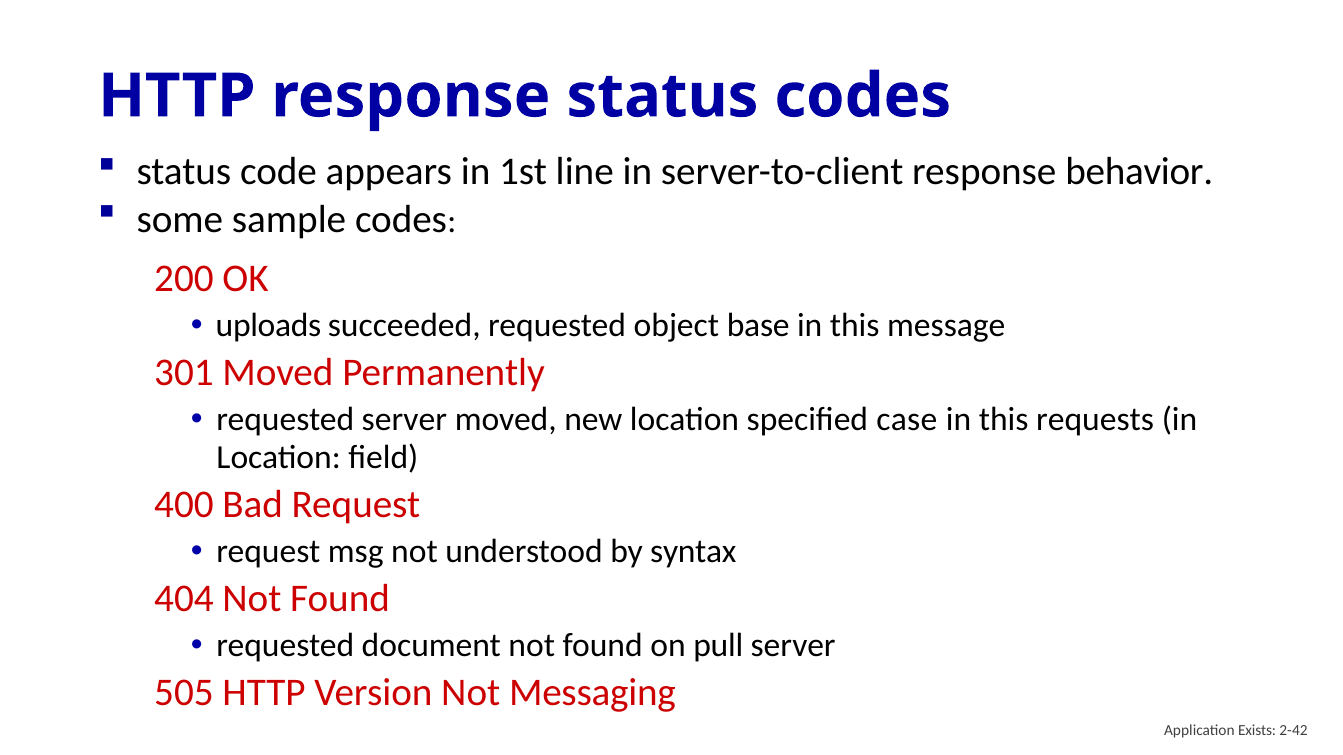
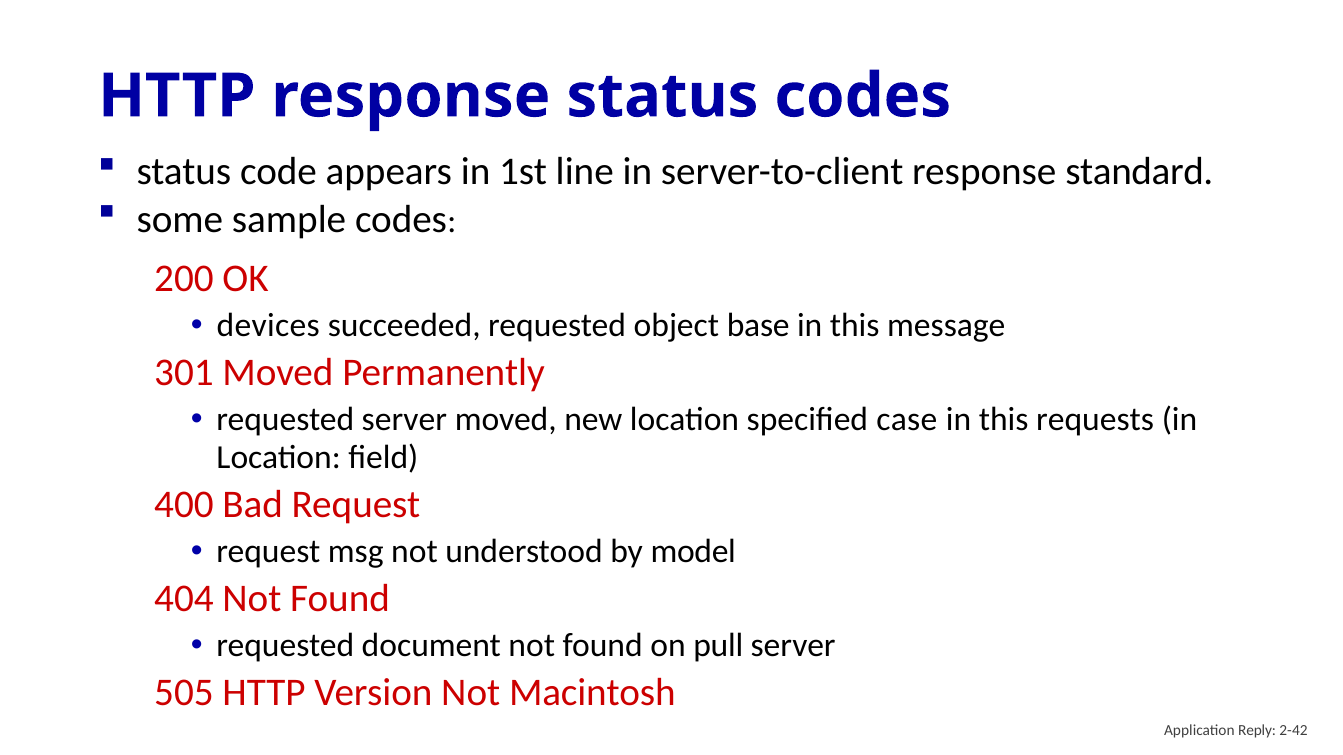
behavior: behavior -> standard
uploads: uploads -> devices
syntax: syntax -> model
Messaging: Messaging -> Macintosh
Exists: Exists -> Reply
